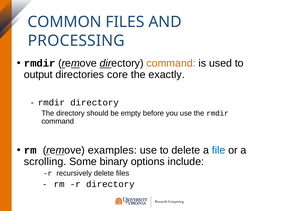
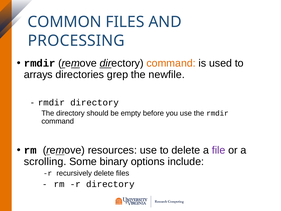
output: output -> arrays
core: core -> grep
exactly: exactly -> newfile
examples: examples -> resources
file colour: blue -> purple
